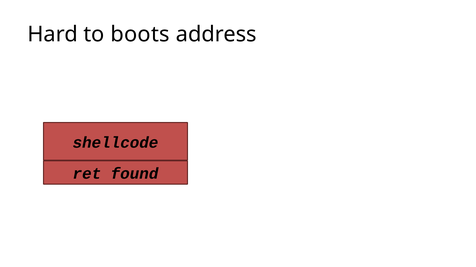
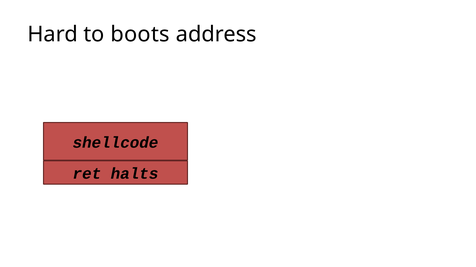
found: found -> halts
